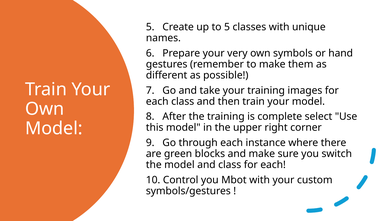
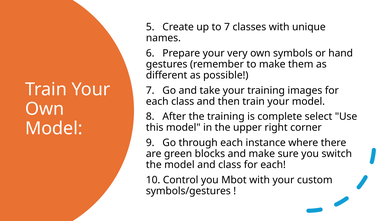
to 5: 5 -> 7
